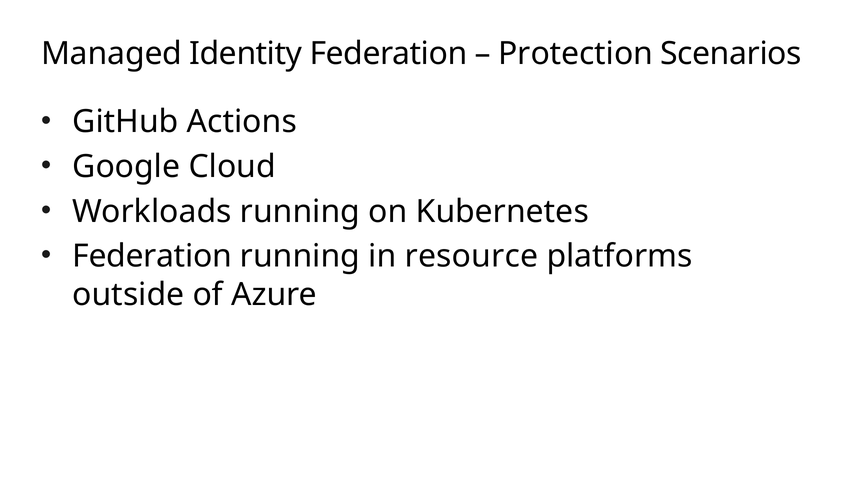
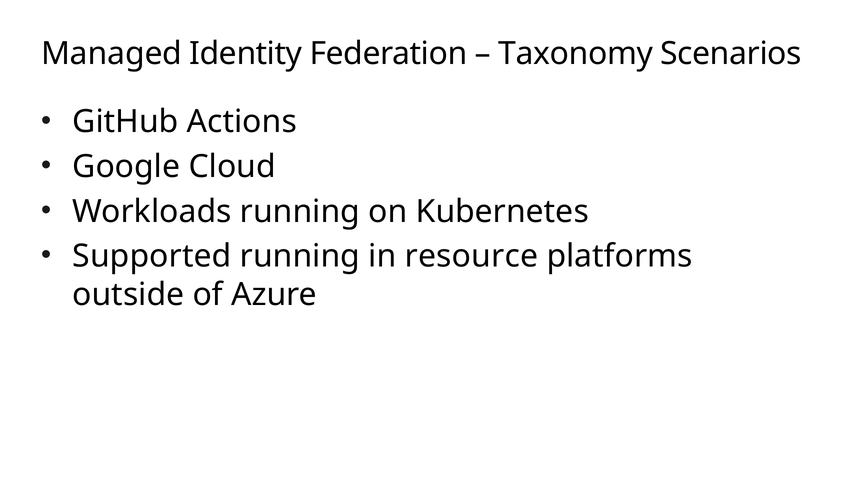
Protection: Protection -> Taxonomy
Federation at (152, 256): Federation -> Supported
